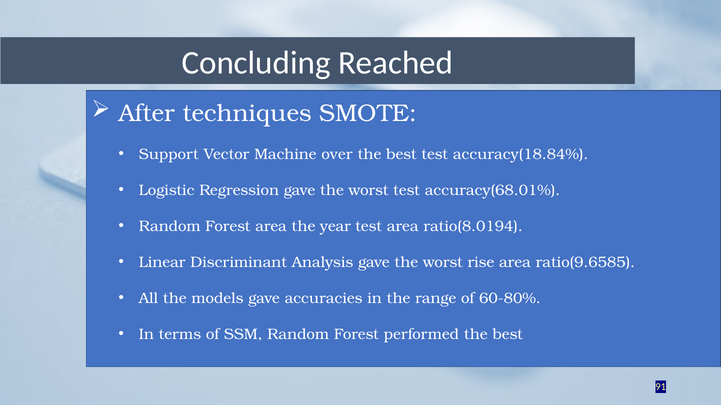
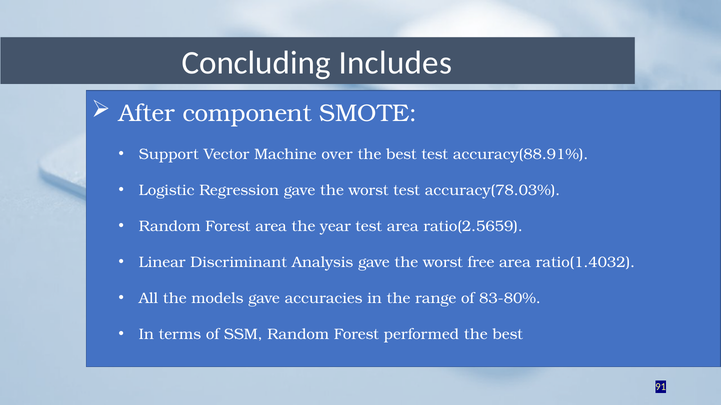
Reached: Reached -> Includes
techniques: techniques -> component
accuracy(18.84%: accuracy(18.84% -> accuracy(88.91%
accuracy(68.01%: accuracy(68.01% -> accuracy(78.03%
ratio(8.0194: ratio(8.0194 -> ratio(2.5659
rise: rise -> free
ratio(9.6585: ratio(9.6585 -> ratio(1.4032
60-80%: 60-80% -> 83-80%
